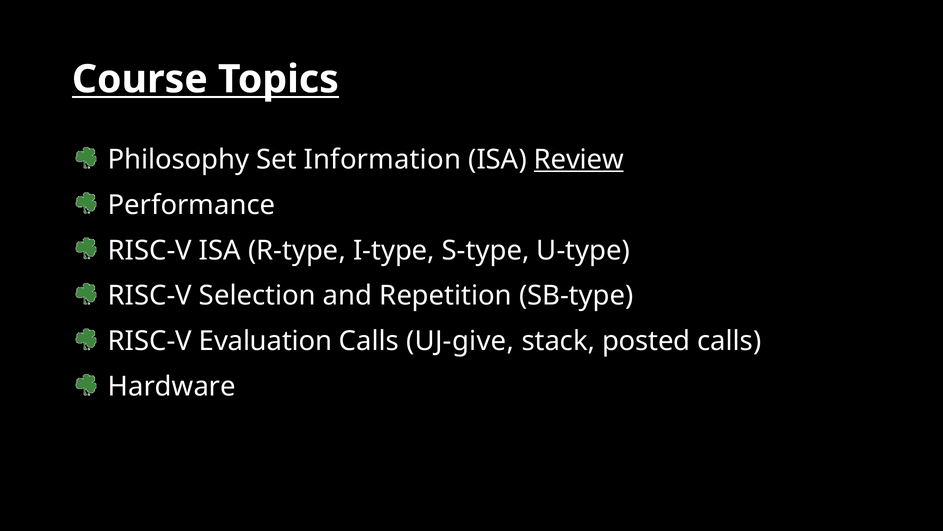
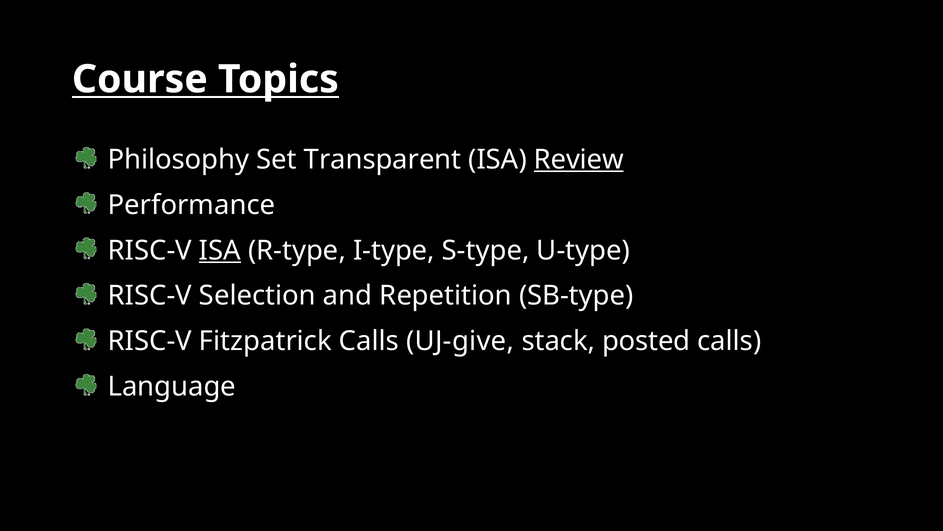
Information: Information -> Transparent
ISA at (220, 250) underline: none -> present
Evaluation: Evaluation -> Fitzpatrick
Hardware: Hardware -> Language
